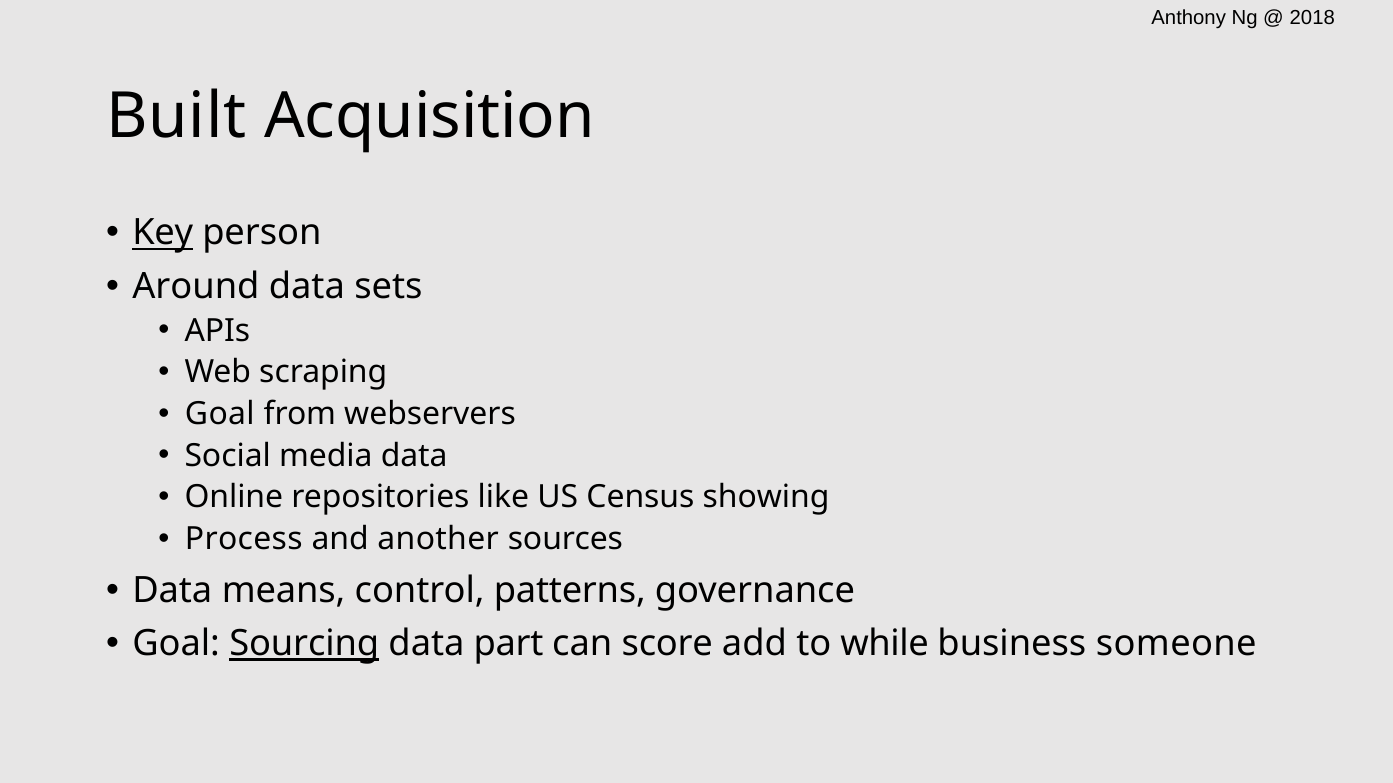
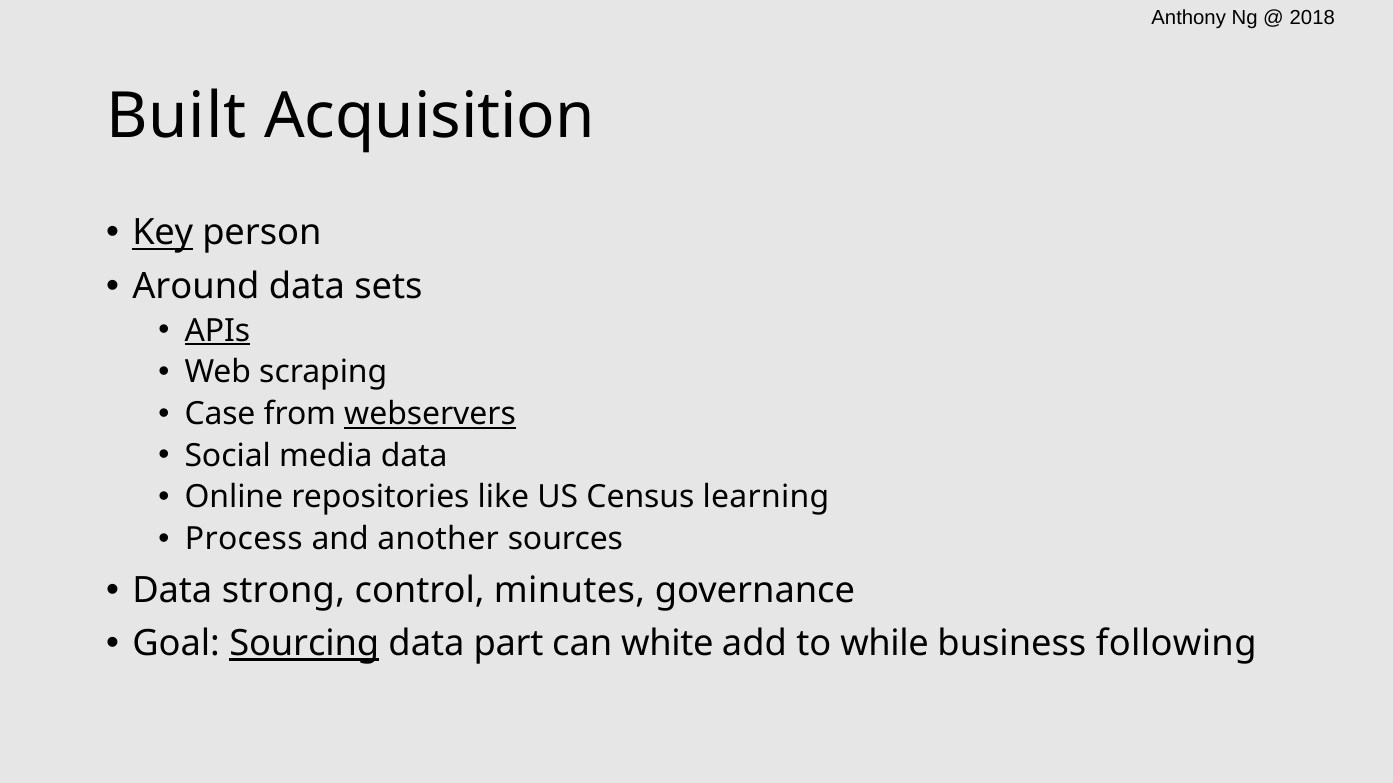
APIs underline: none -> present
Goal at (220, 414): Goal -> Case
webservers underline: none -> present
showing: showing -> learning
means: means -> strong
patterns: patterns -> minutes
score: score -> white
someone: someone -> following
